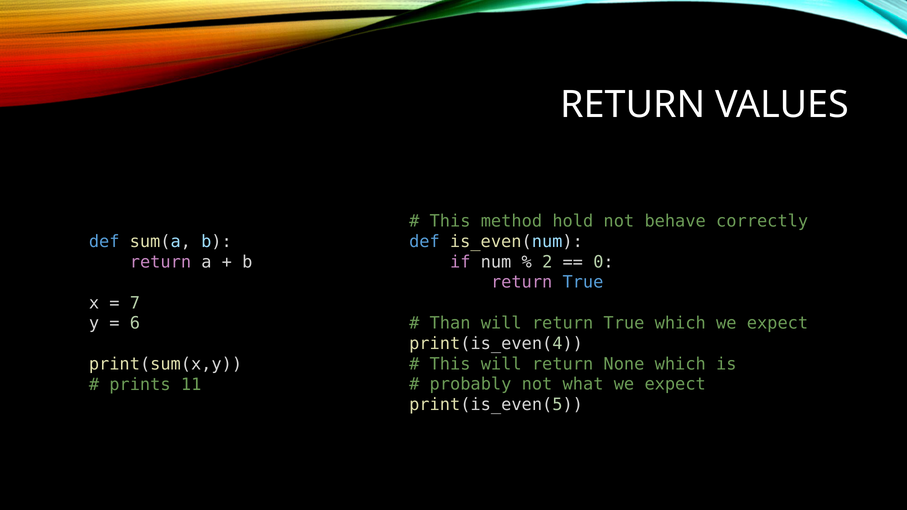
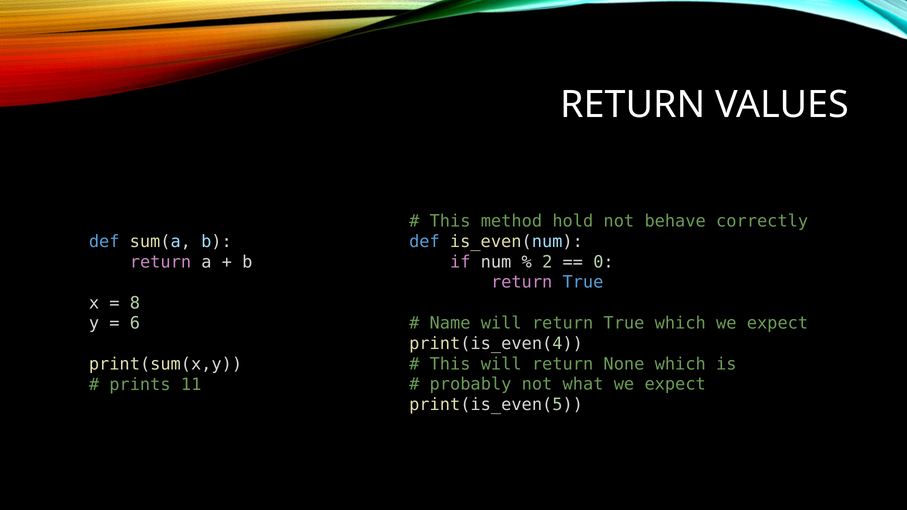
7: 7 -> 8
Than: Than -> Name
